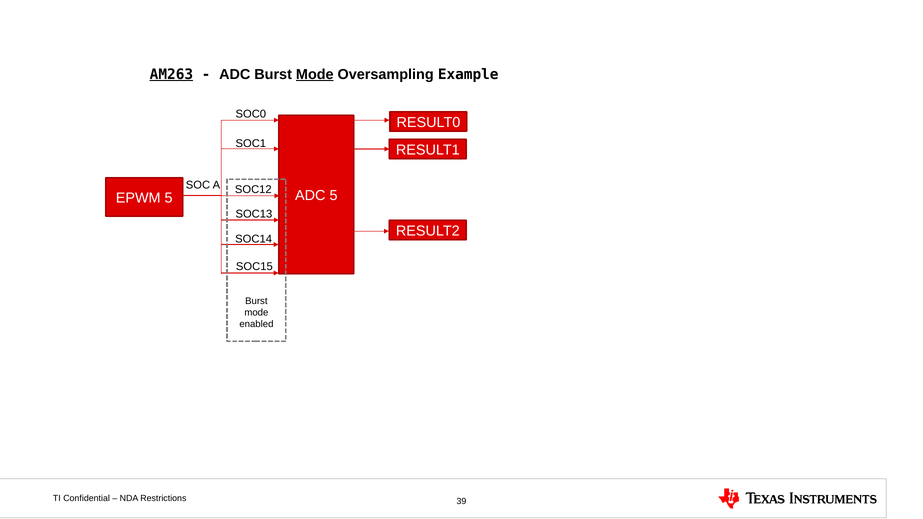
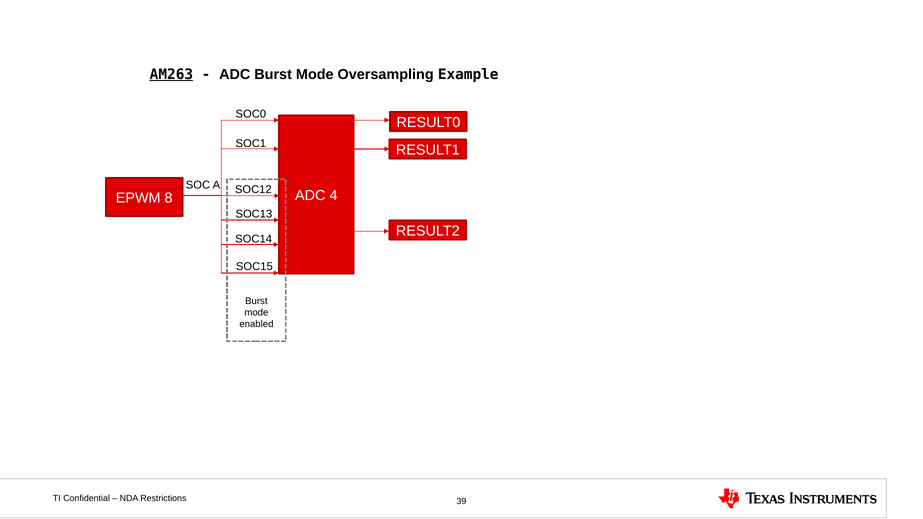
Mode at (315, 74) underline: present -> none
EPWM 5: 5 -> 8
ADC 5: 5 -> 4
